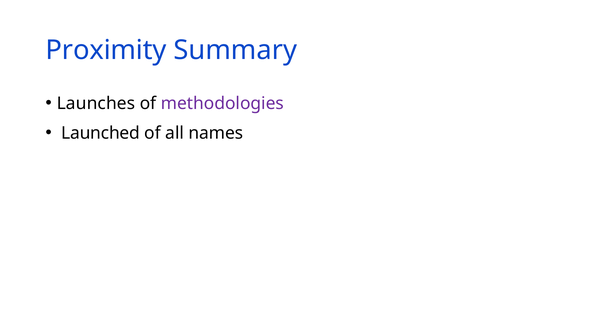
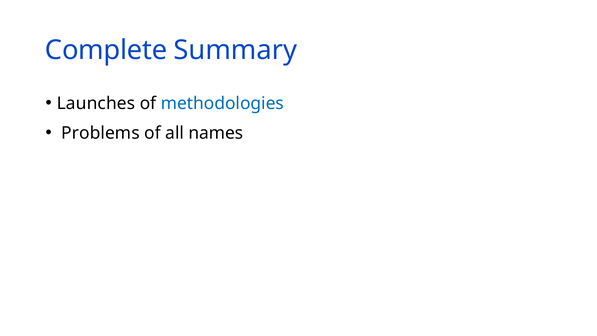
Proximity: Proximity -> Complete
methodologies colour: purple -> blue
Launched: Launched -> Problems
